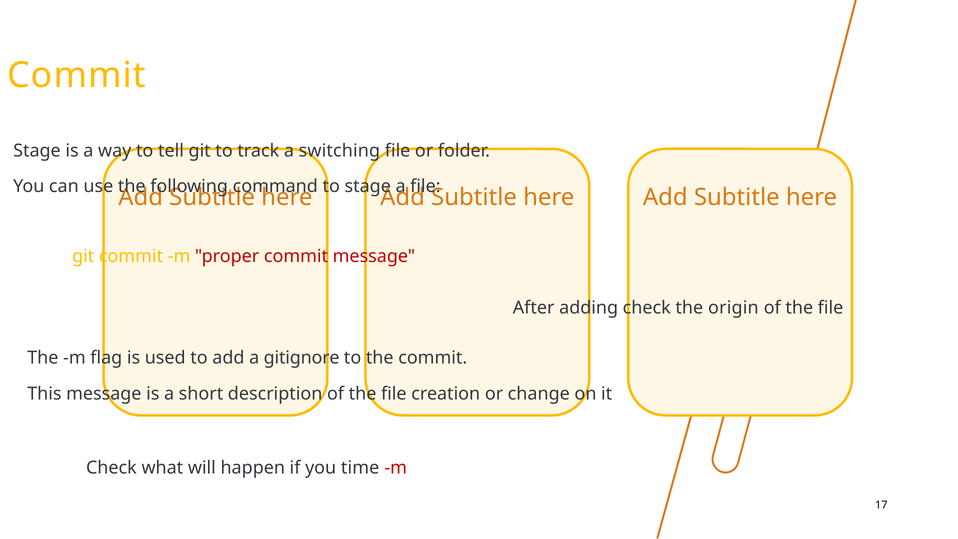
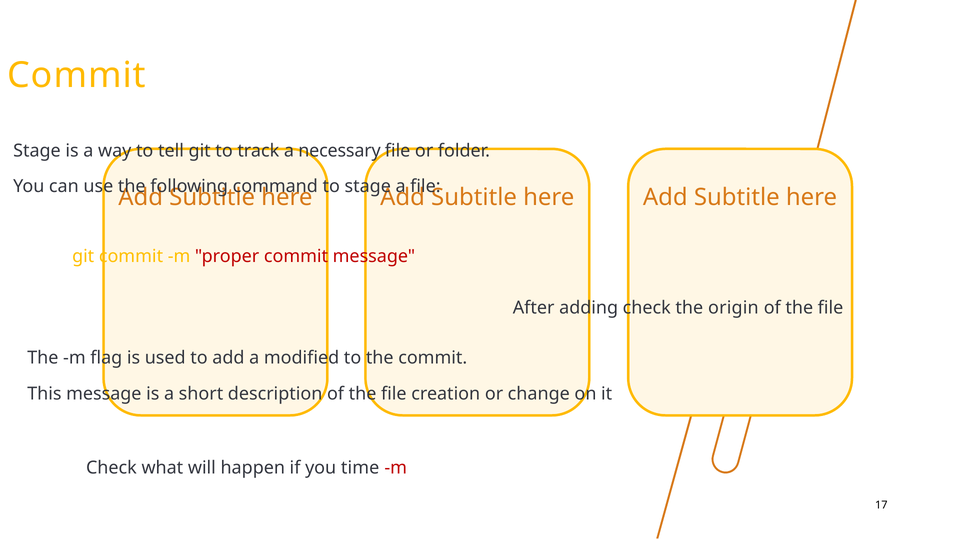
switching: switching -> necessary
gitignore: gitignore -> modified
